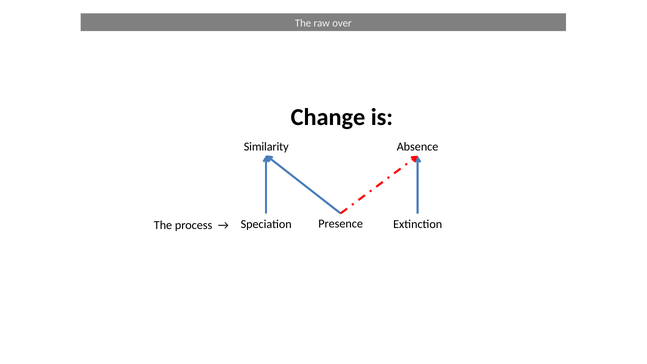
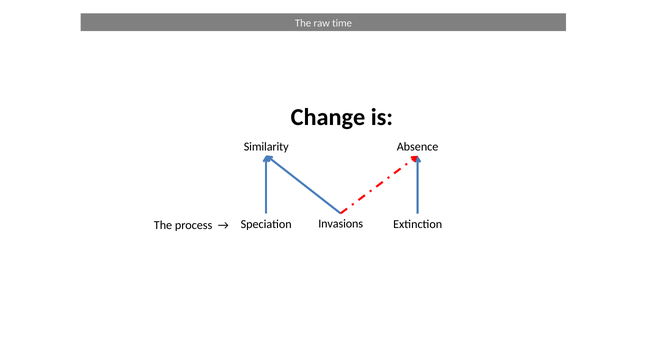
over: over -> time
Presence: Presence -> Invasions
